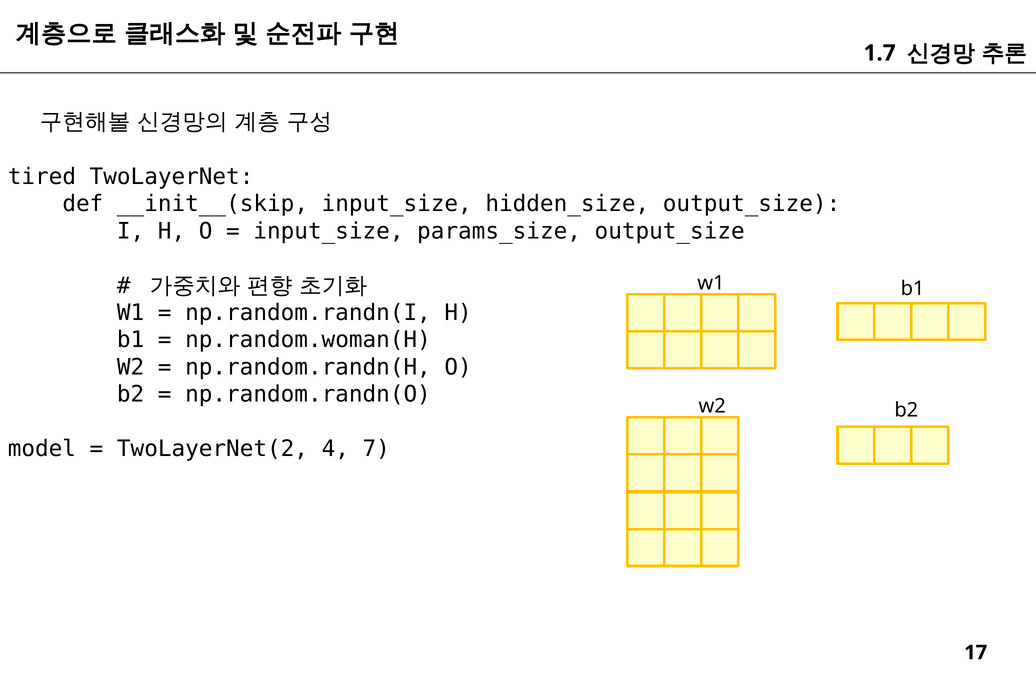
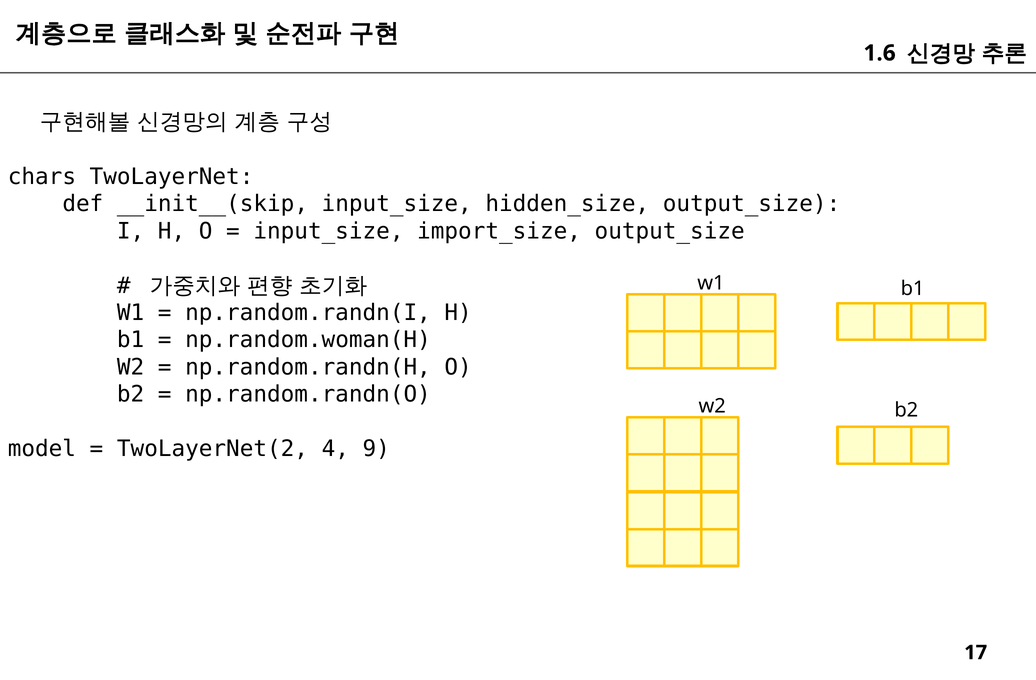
1.7: 1.7 -> 1.6
tired: tired -> chars
params_size: params_size -> import_size
7: 7 -> 9
